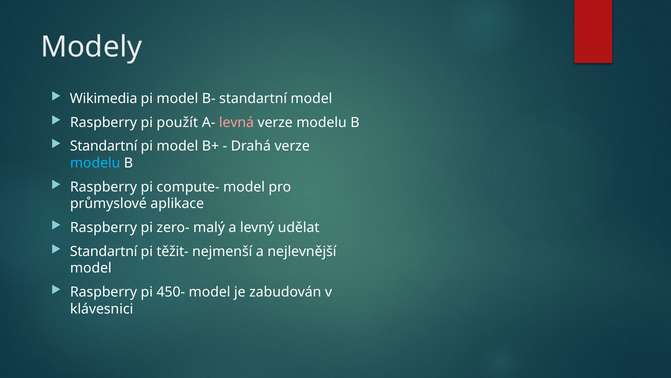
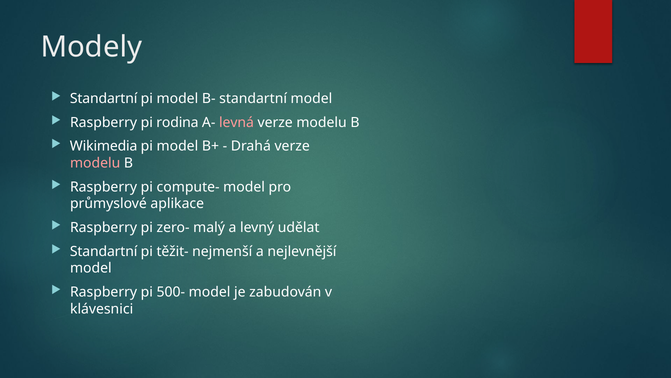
Wikimedia at (104, 99): Wikimedia -> Standartní
použít: použít -> rodina
Standartní at (104, 146): Standartní -> Wikimedia
modelu at (95, 163) colour: light blue -> pink
450-: 450- -> 500-
